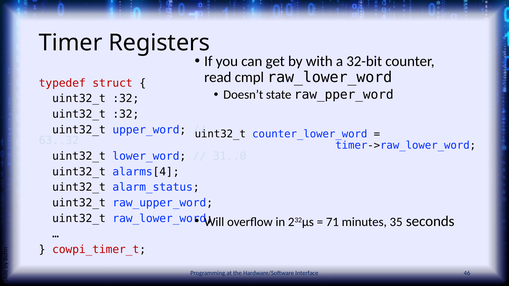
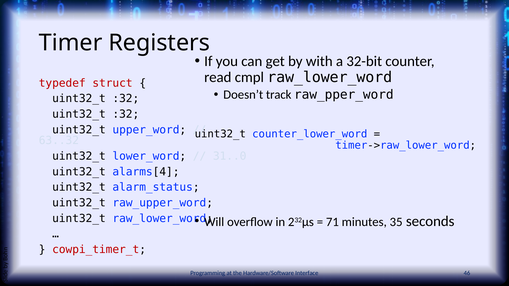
state: state -> track
